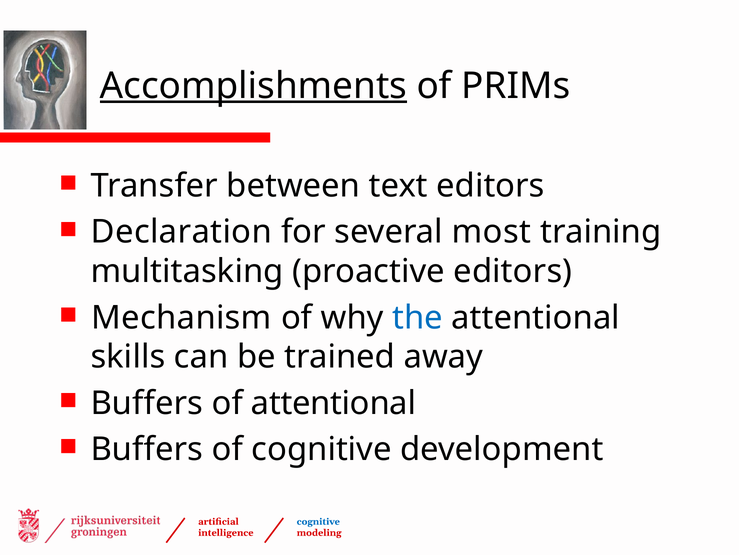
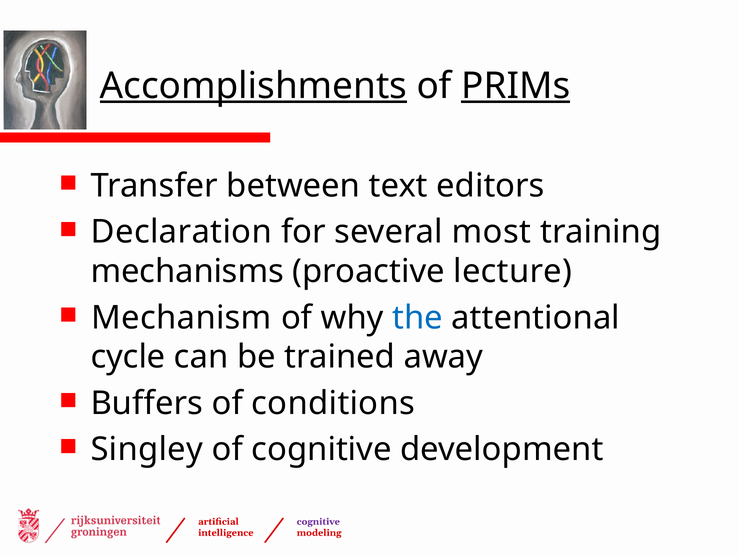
PRIMs underline: none -> present
multitasking: multitasking -> mechanisms
proactive editors: editors -> lecture
skills: skills -> cycle
of attentional: attentional -> conditions
Buffers at (147, 449): Buffers -> Singley
cognitive at (318, 521) colour: blue -> purple
